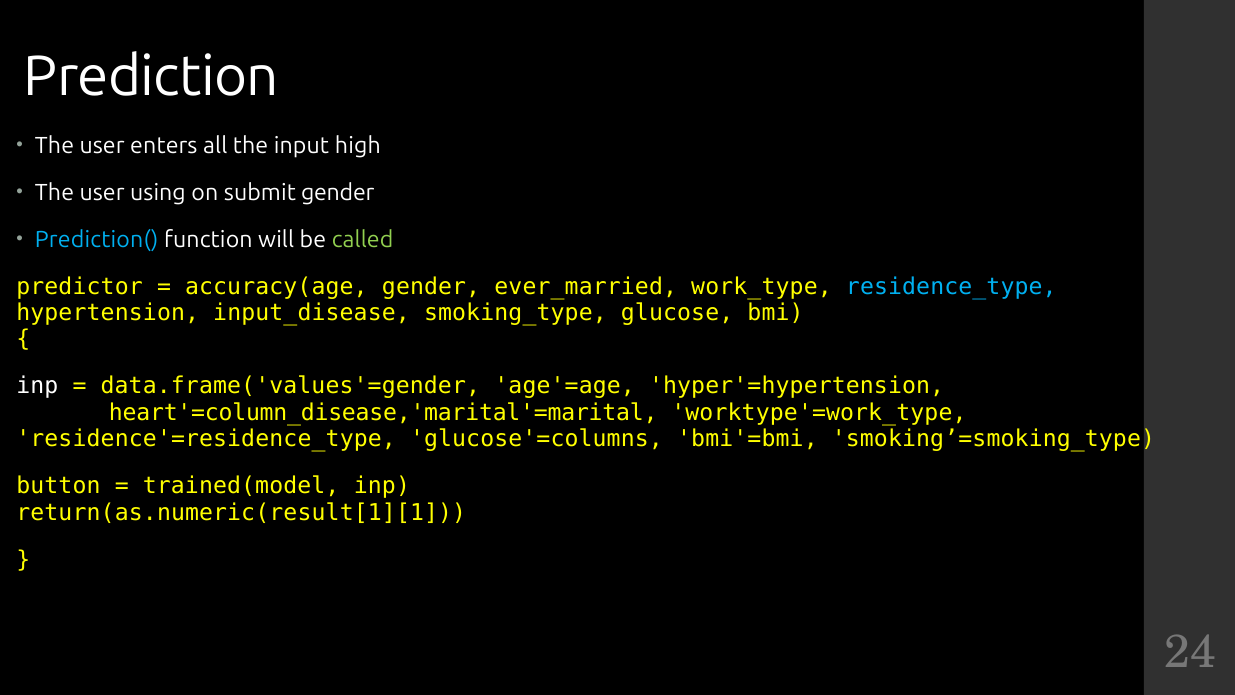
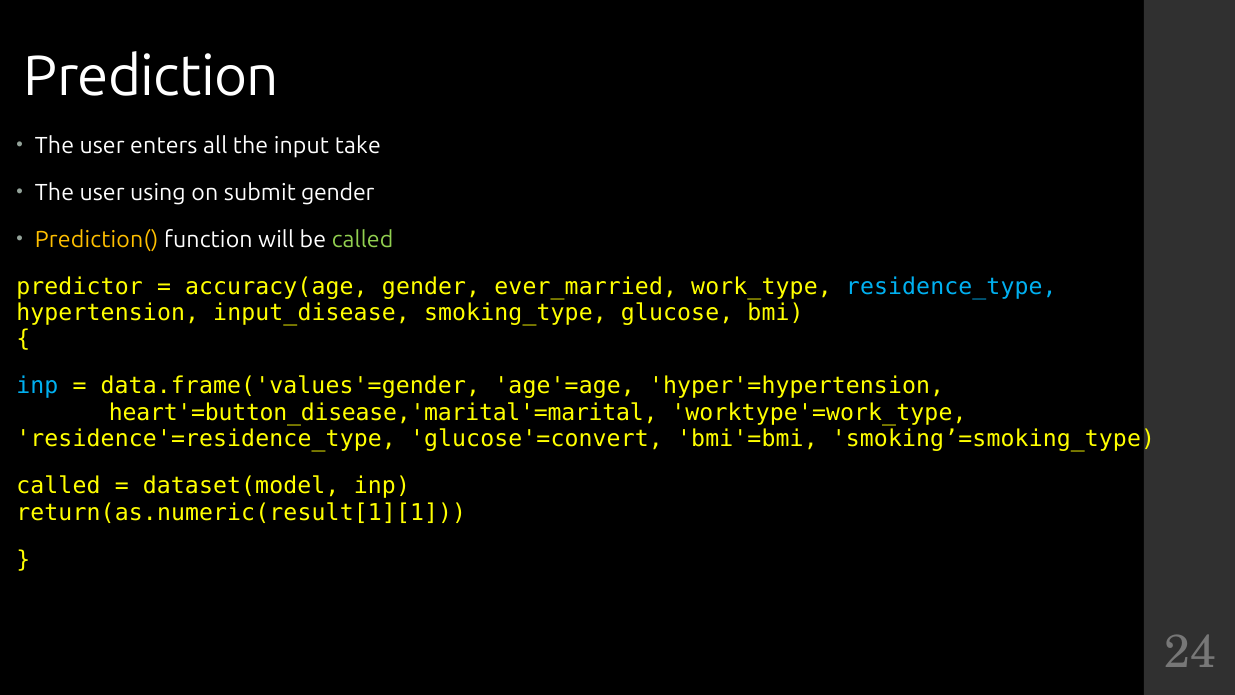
high: high -> take
Prediction( colour: light blue -> yellow
inp at (37, 386) colour: white -> light blue
heart'=column_disease,'marital'=marital: heart'=column_disease,'marital'=marital -> heart'=button_disease,'marital'=marital
glucose'=columns: glucose'=columns -> glucose'=convert
button at (58, 486): button -> called
trained(model: trained(model -> dataset(model
